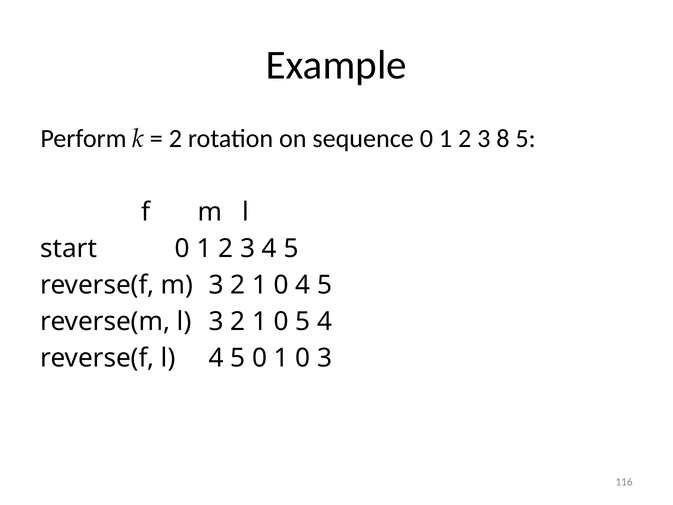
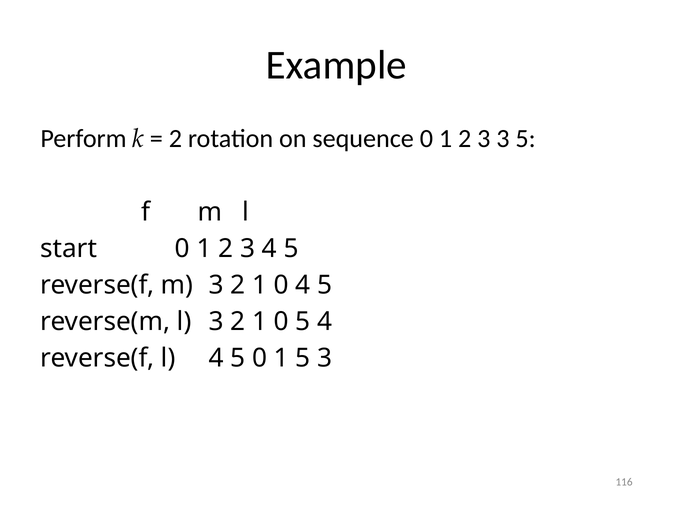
3 8: 8 -> 3
0 1 0: 0 -> 5
